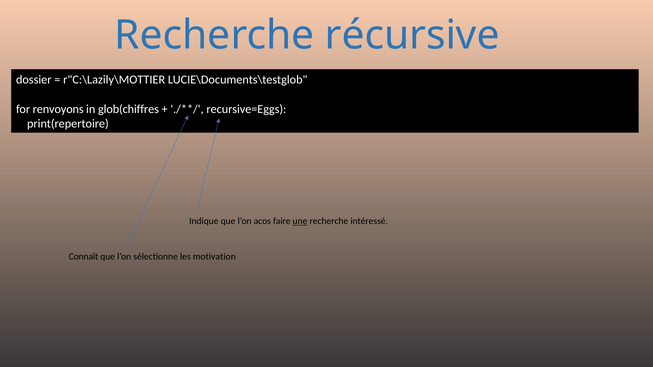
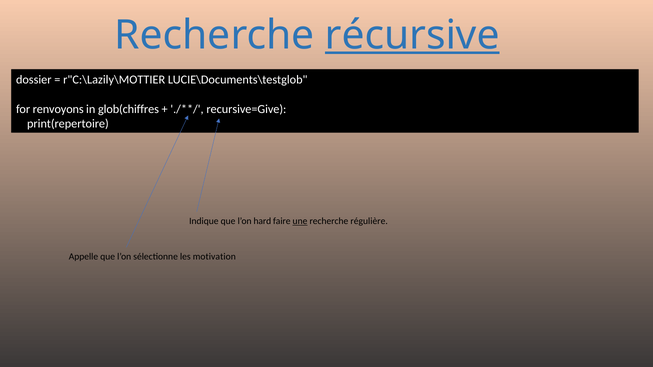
récursive underline: none -> present
recursive=Eggs: recursive=Eggs -> recursive=Give
acos: acos -> hard
intéressé: intéressé -> régulière
Connaît: Connaît -> Appelle
